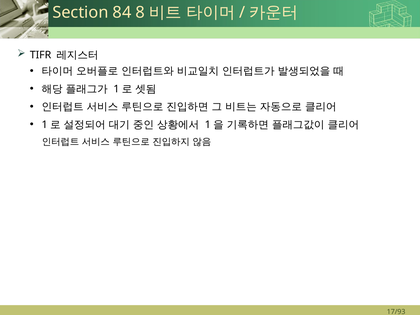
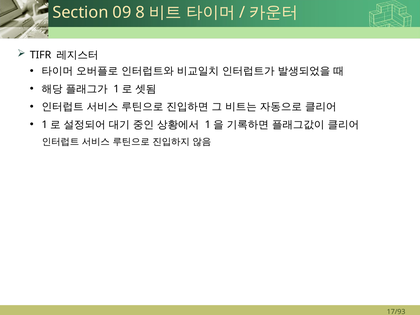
84: 84 -> 09
